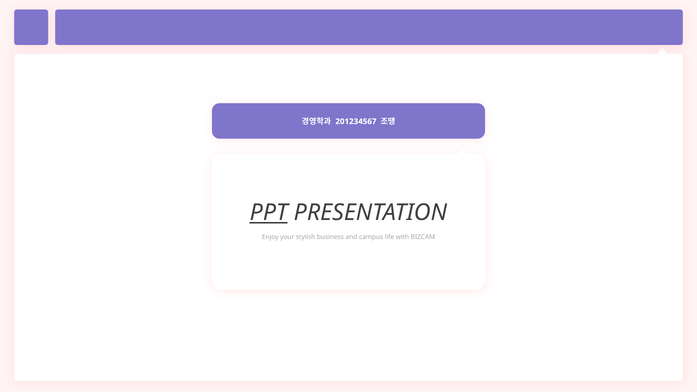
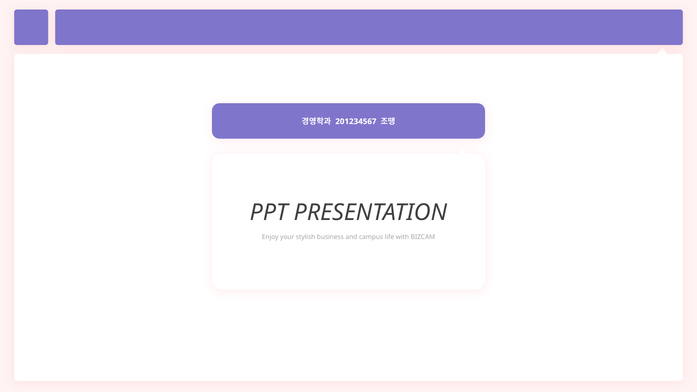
PPT underline: present -> none
